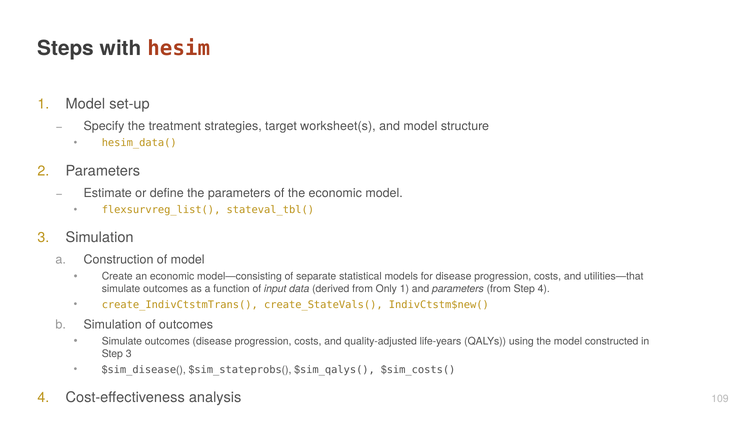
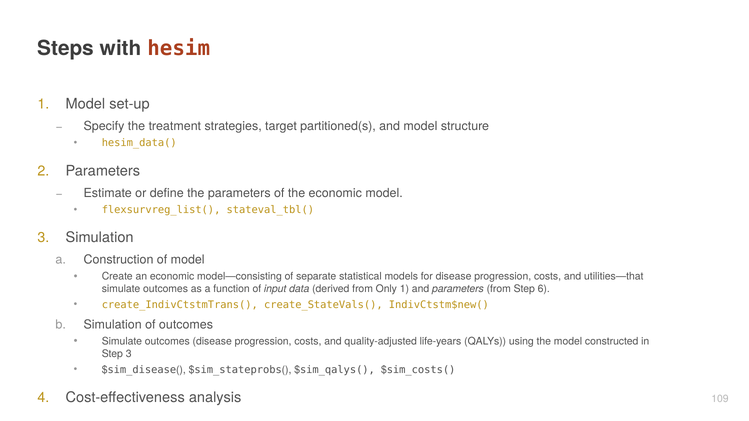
worksheet(s: worksheet(s -> partitioned(s
Step 4: 4 -> 6
